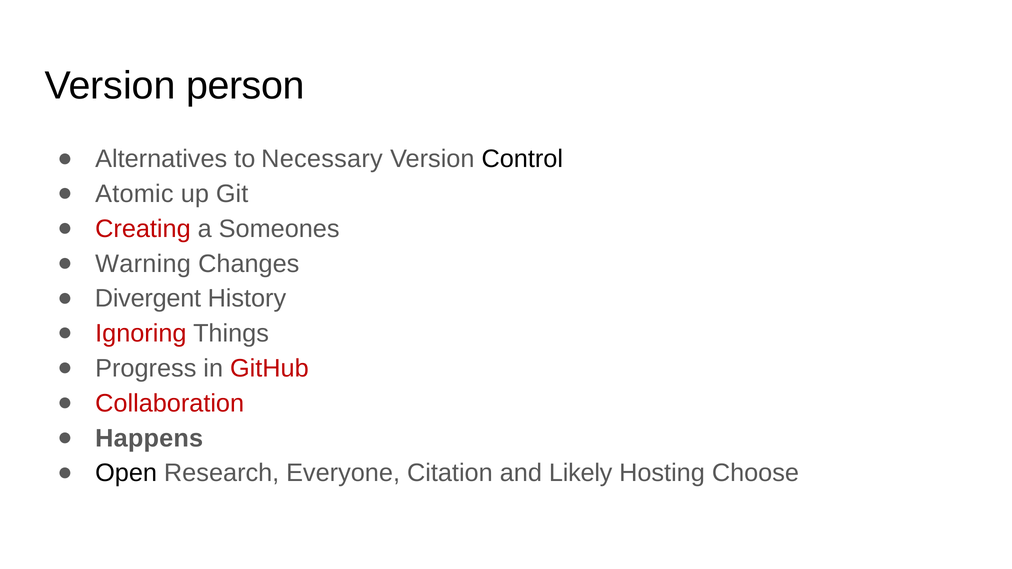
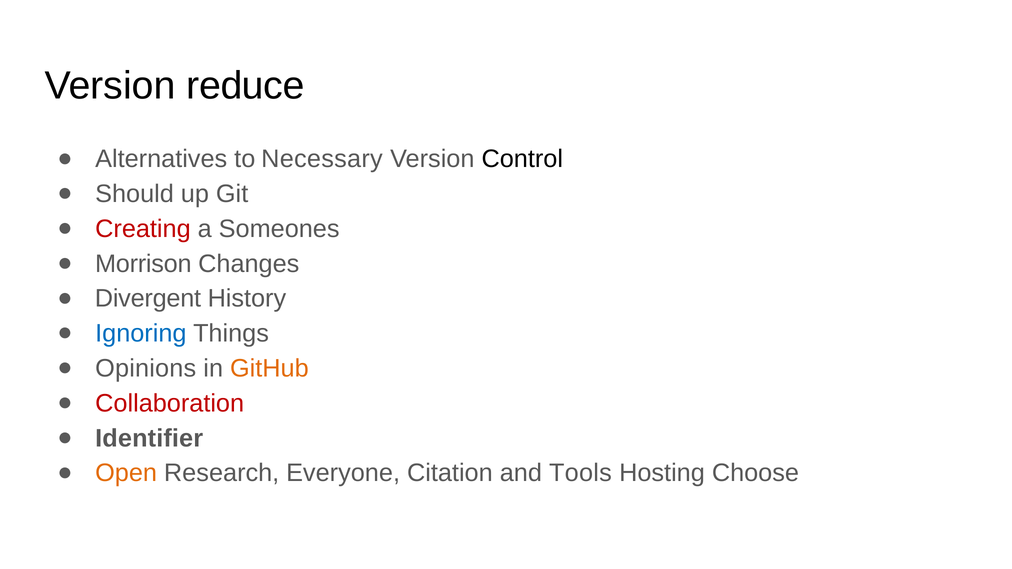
person: person -> reduce
Atomic: Atomic -> Should
Warning: Warning -> Morrison
Ignoring colour: red -> blue
Progress: Progress -> Opinions
GitHub colour: red -> orange
Happens: Happens -> Identifier
Open colour: black -> orange
Likely: Likely -> Tools
